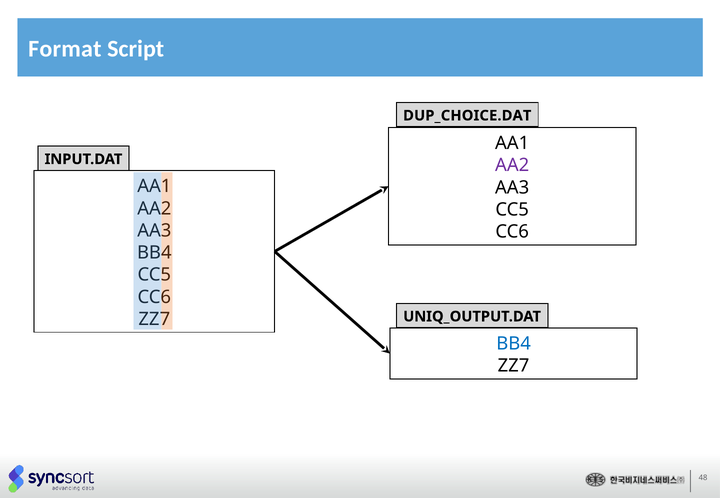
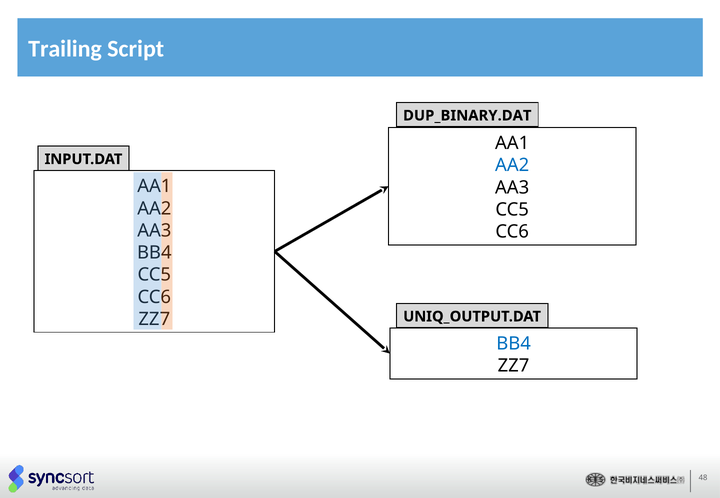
Format: Format -> Trailing
DUP_CHOICE.DAT: DUP_CHOICE.DAT -> DUP_BINARY.DAT
AA2 at (512, 165) colour: purple -> blue
